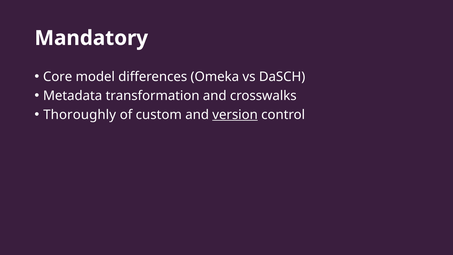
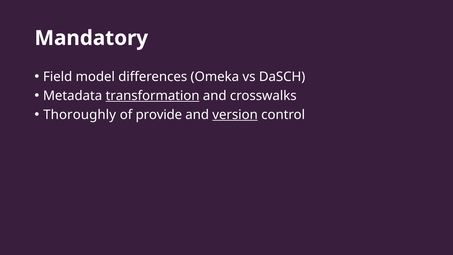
Core: Core -> Field
transformation underline: none -> present
custom: custom -> provide
